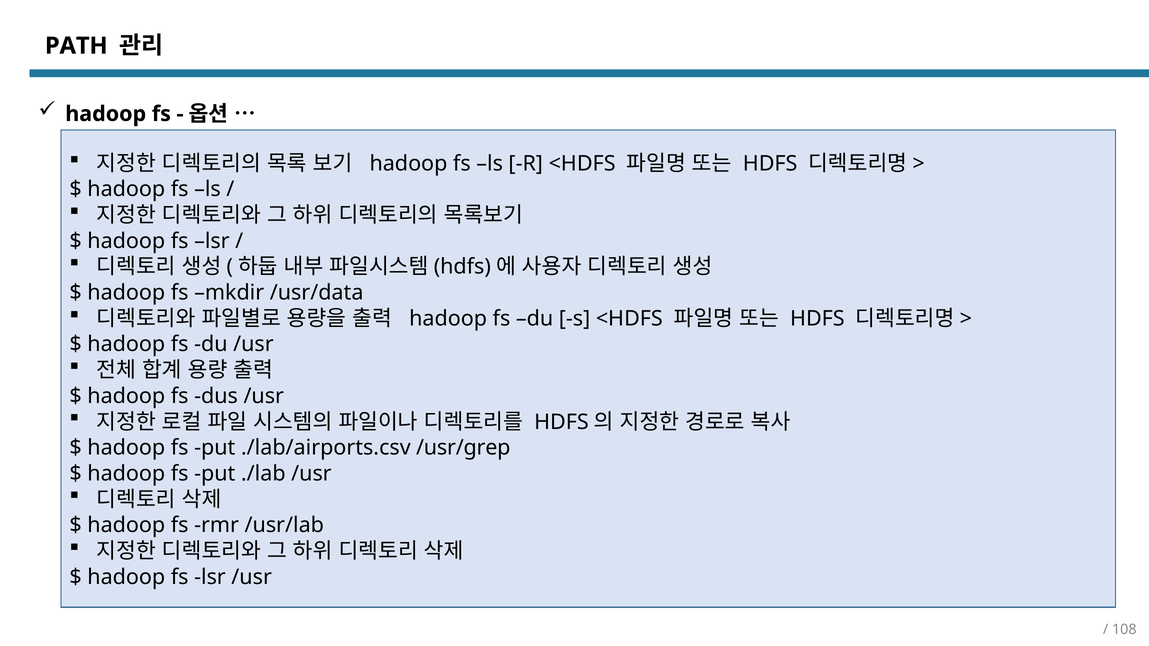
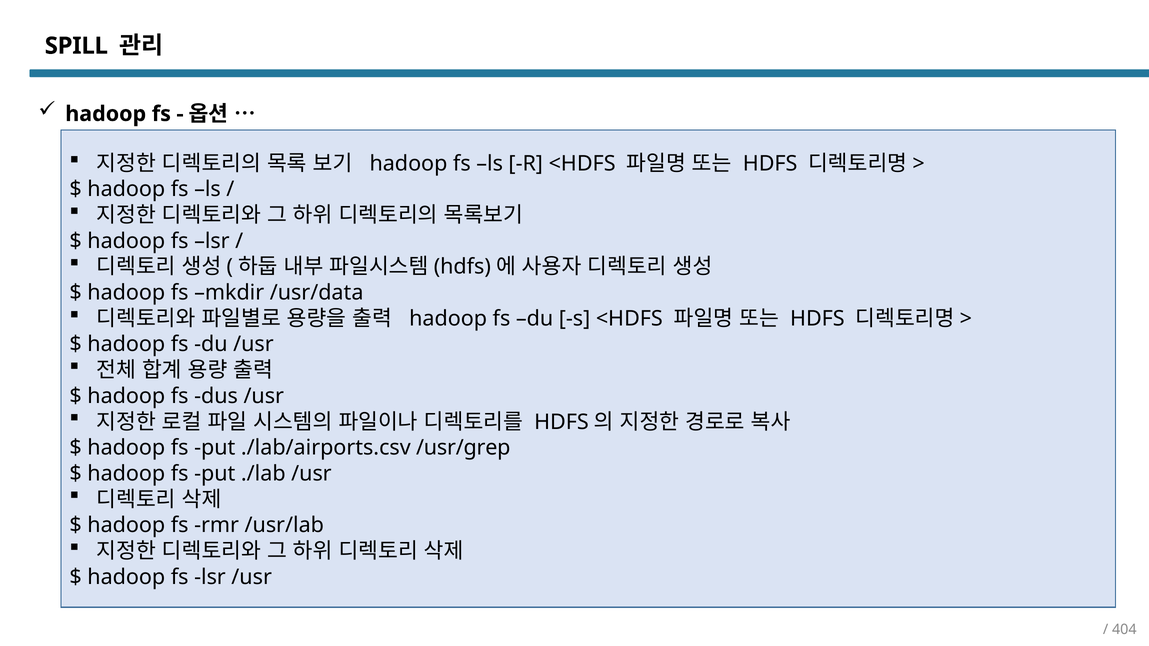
PATH: PATH -> SPILL
108: 108 -> 404
